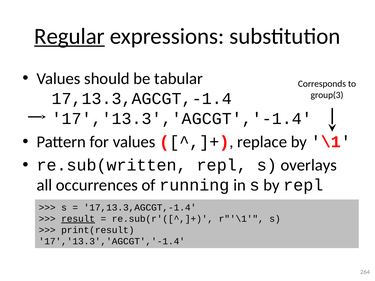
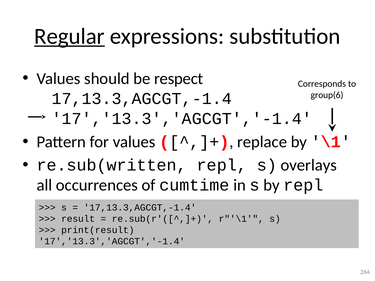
tabular: tabular -> respect
group(3: group(3 -> group(6
running: running -> cumtime
result underline: present -> none
